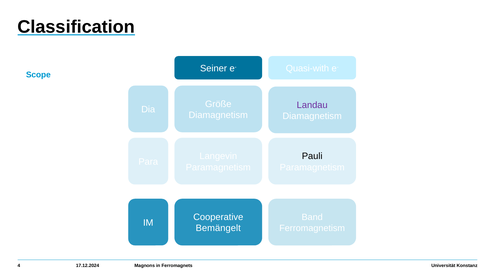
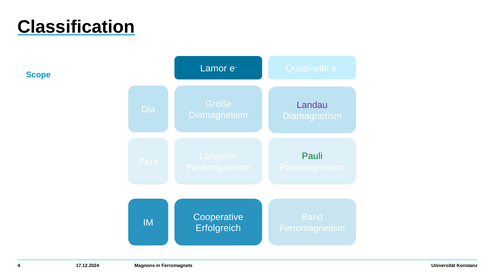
Seiner: Seiner -> Lamor
Pauli colour: black -> green
Bemängelt: Bemängelt -> Erfolgreich
